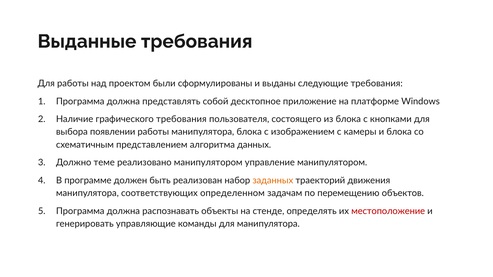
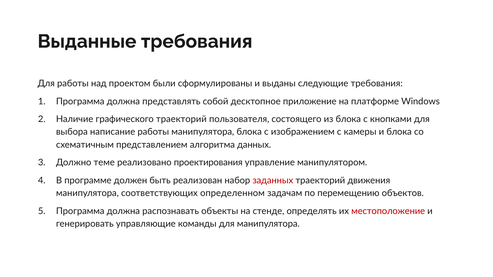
графического требования: требования -> траекторий
появлении: появлении -> написание
реализовано манипулятором: манипулятором -> проектирования
заданных colour: orange -> red
